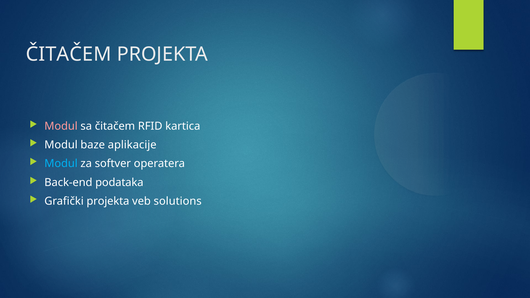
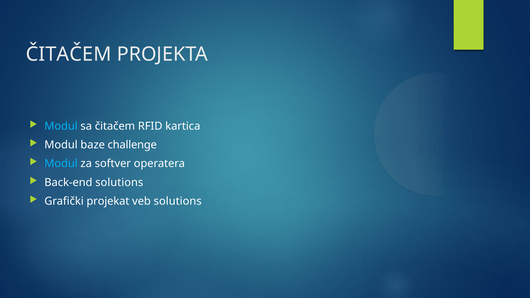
Modul at (61, 126) colour: pink -> light blue
aplikacije: aplikacije -> challenge
Back-end podataka: podataka -> solutions
Grafički projekta: projekta -> projekat
